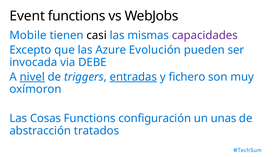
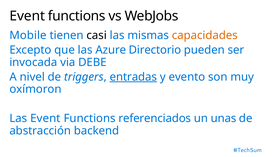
capacidades colour: purple -> orange
Evolución: Evolución -> Directorio
nivel underline: present -> none
fichero: fichero -> evento
Las Cosas: Cosas -> Event
configuración: configuración -> referenciados
tratados: tratados -> backend
